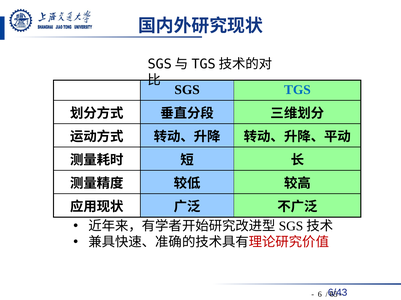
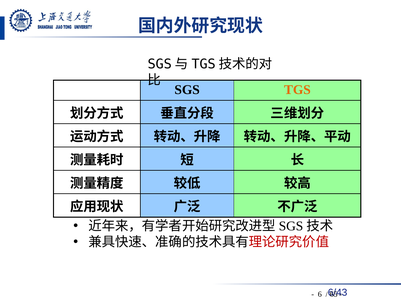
TGS colour: blue -> orange
